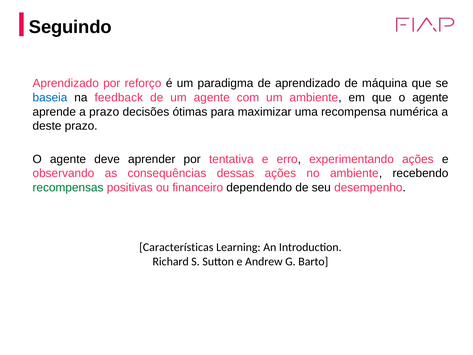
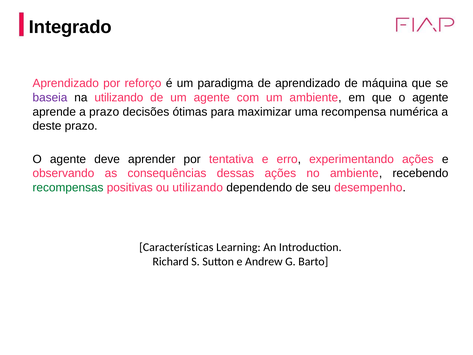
Seguindo: Seguindo -> Integrado
baseia colour: blue -> purple
na feedback: feedback -> utilizando
ou financeiro: financeiro -> utilizando
